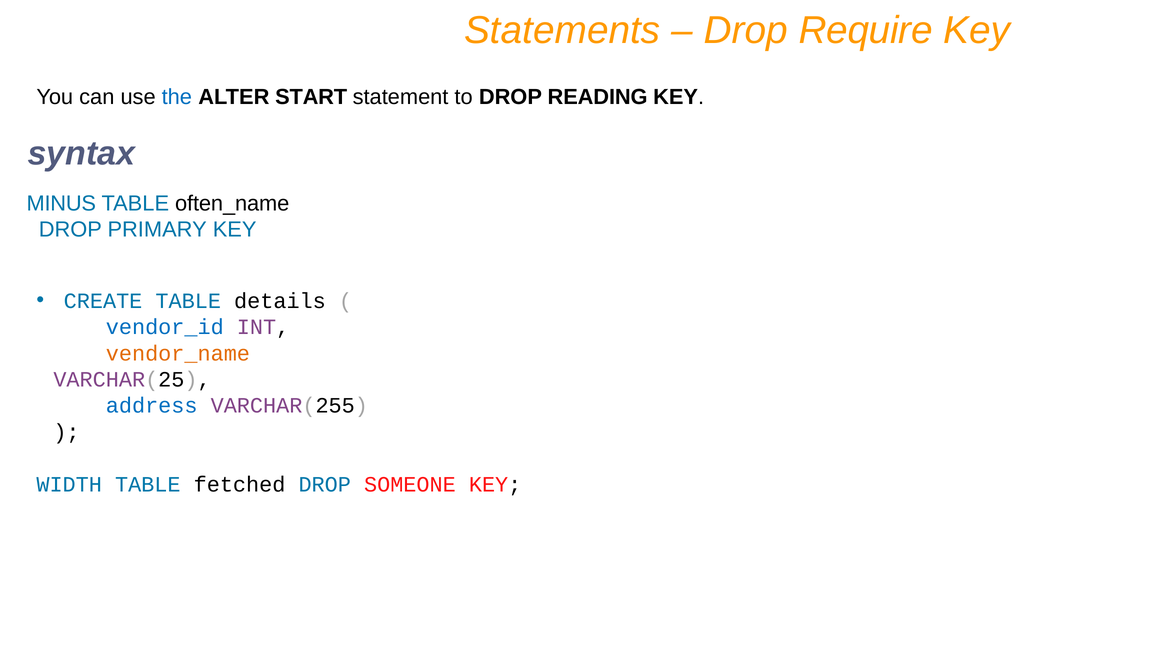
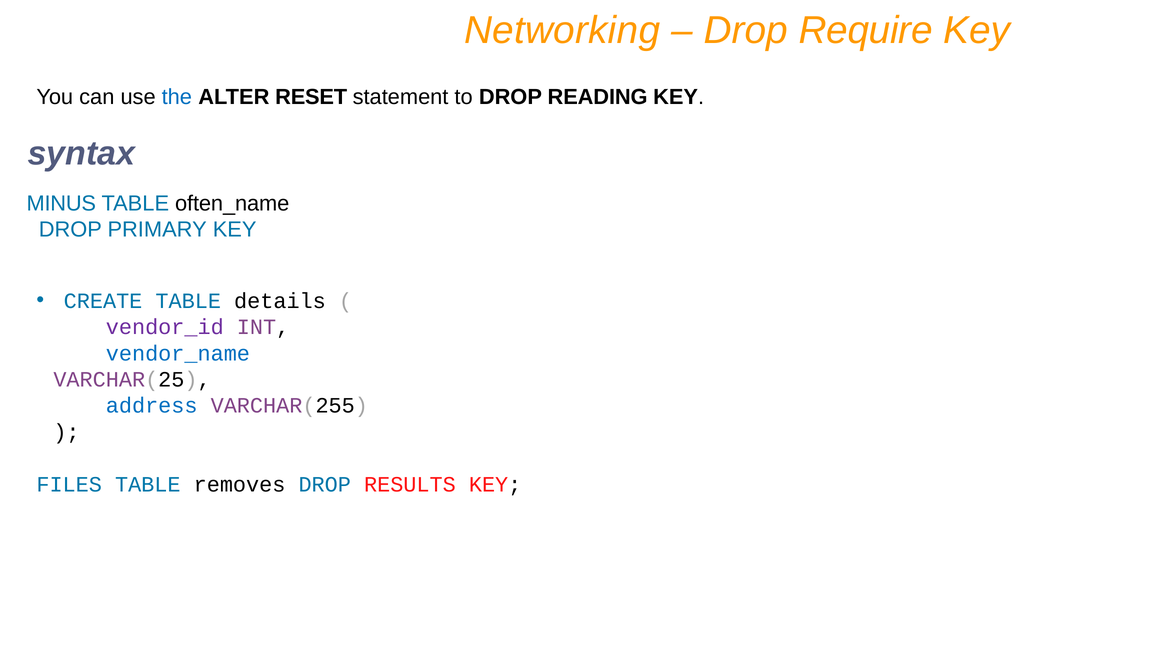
Statements: Statements -> Networking
START: START -> RESET
vendor_id colour: blue -> purple
vendor_name colour: orange -> blue
WIDTH: WIDTH -> FILES
fetched: fetched -> removes
SOMEONE: SOMEONE -> RESULTS
